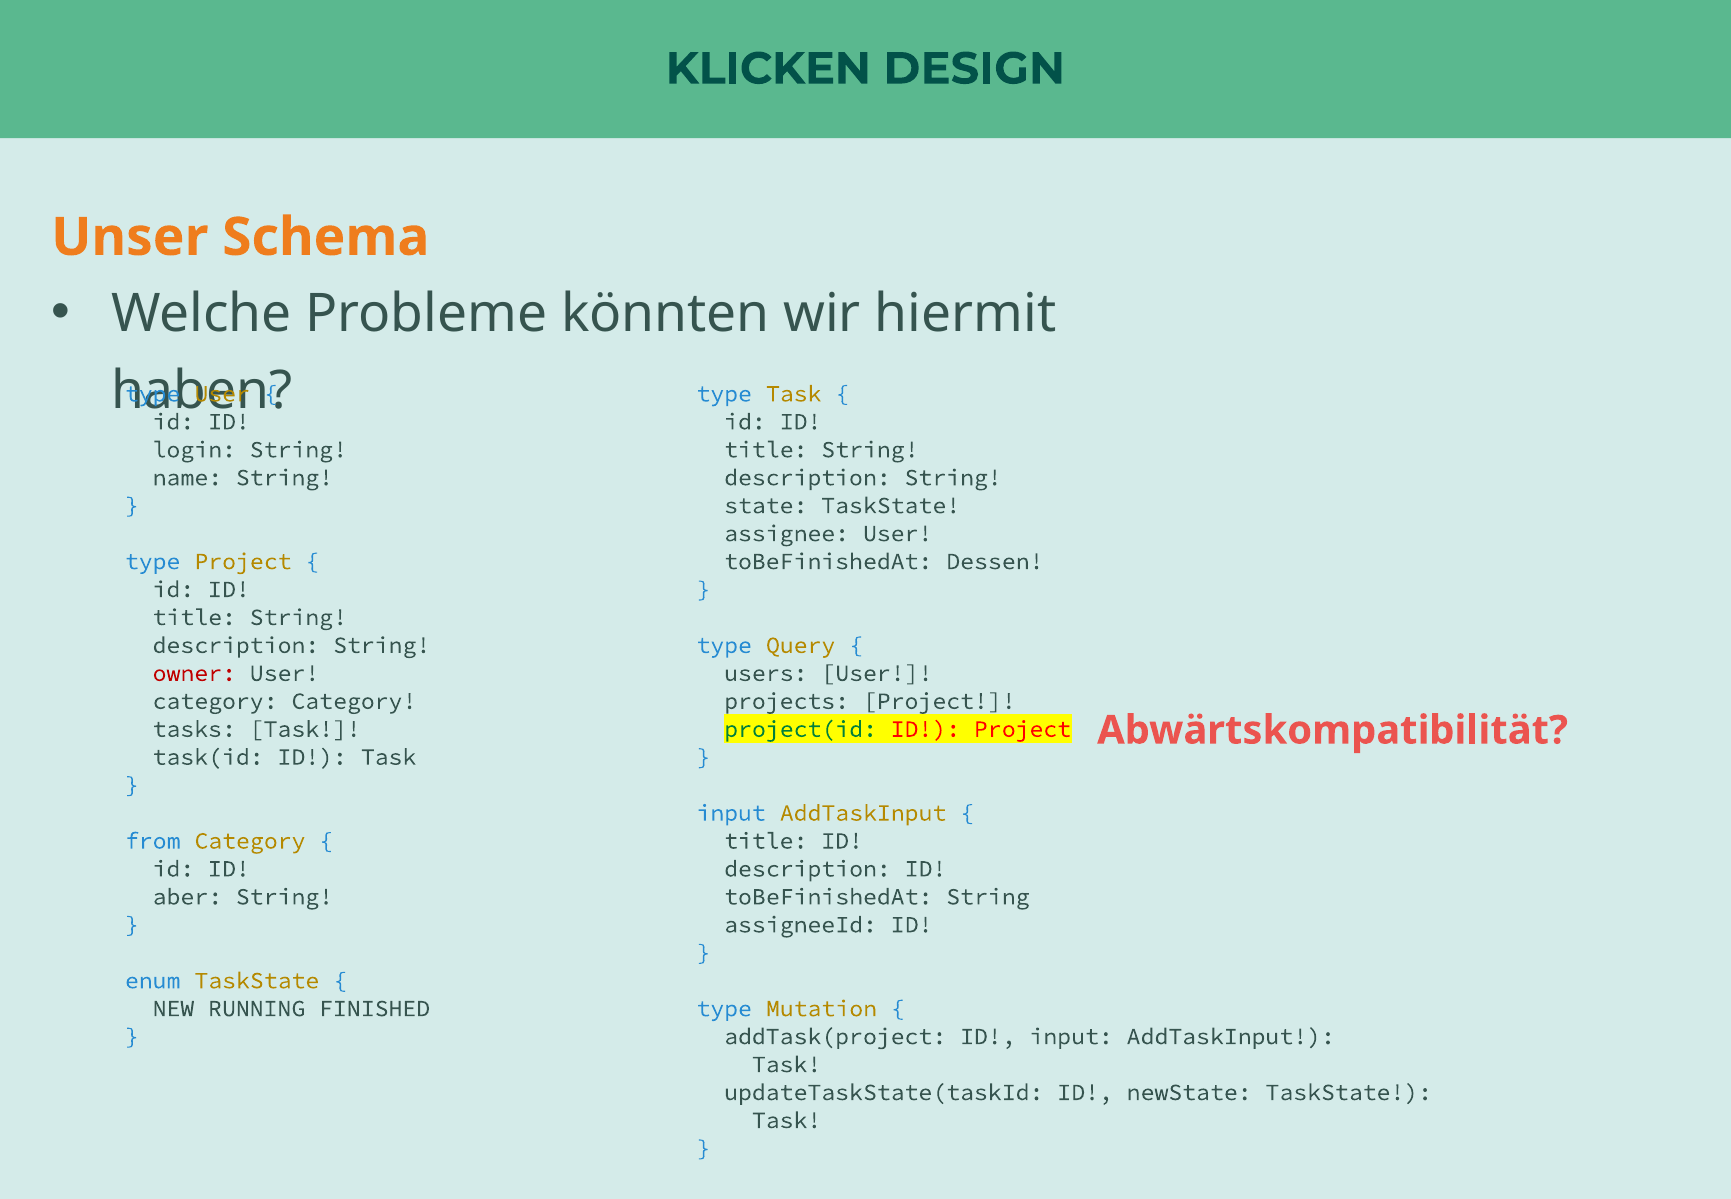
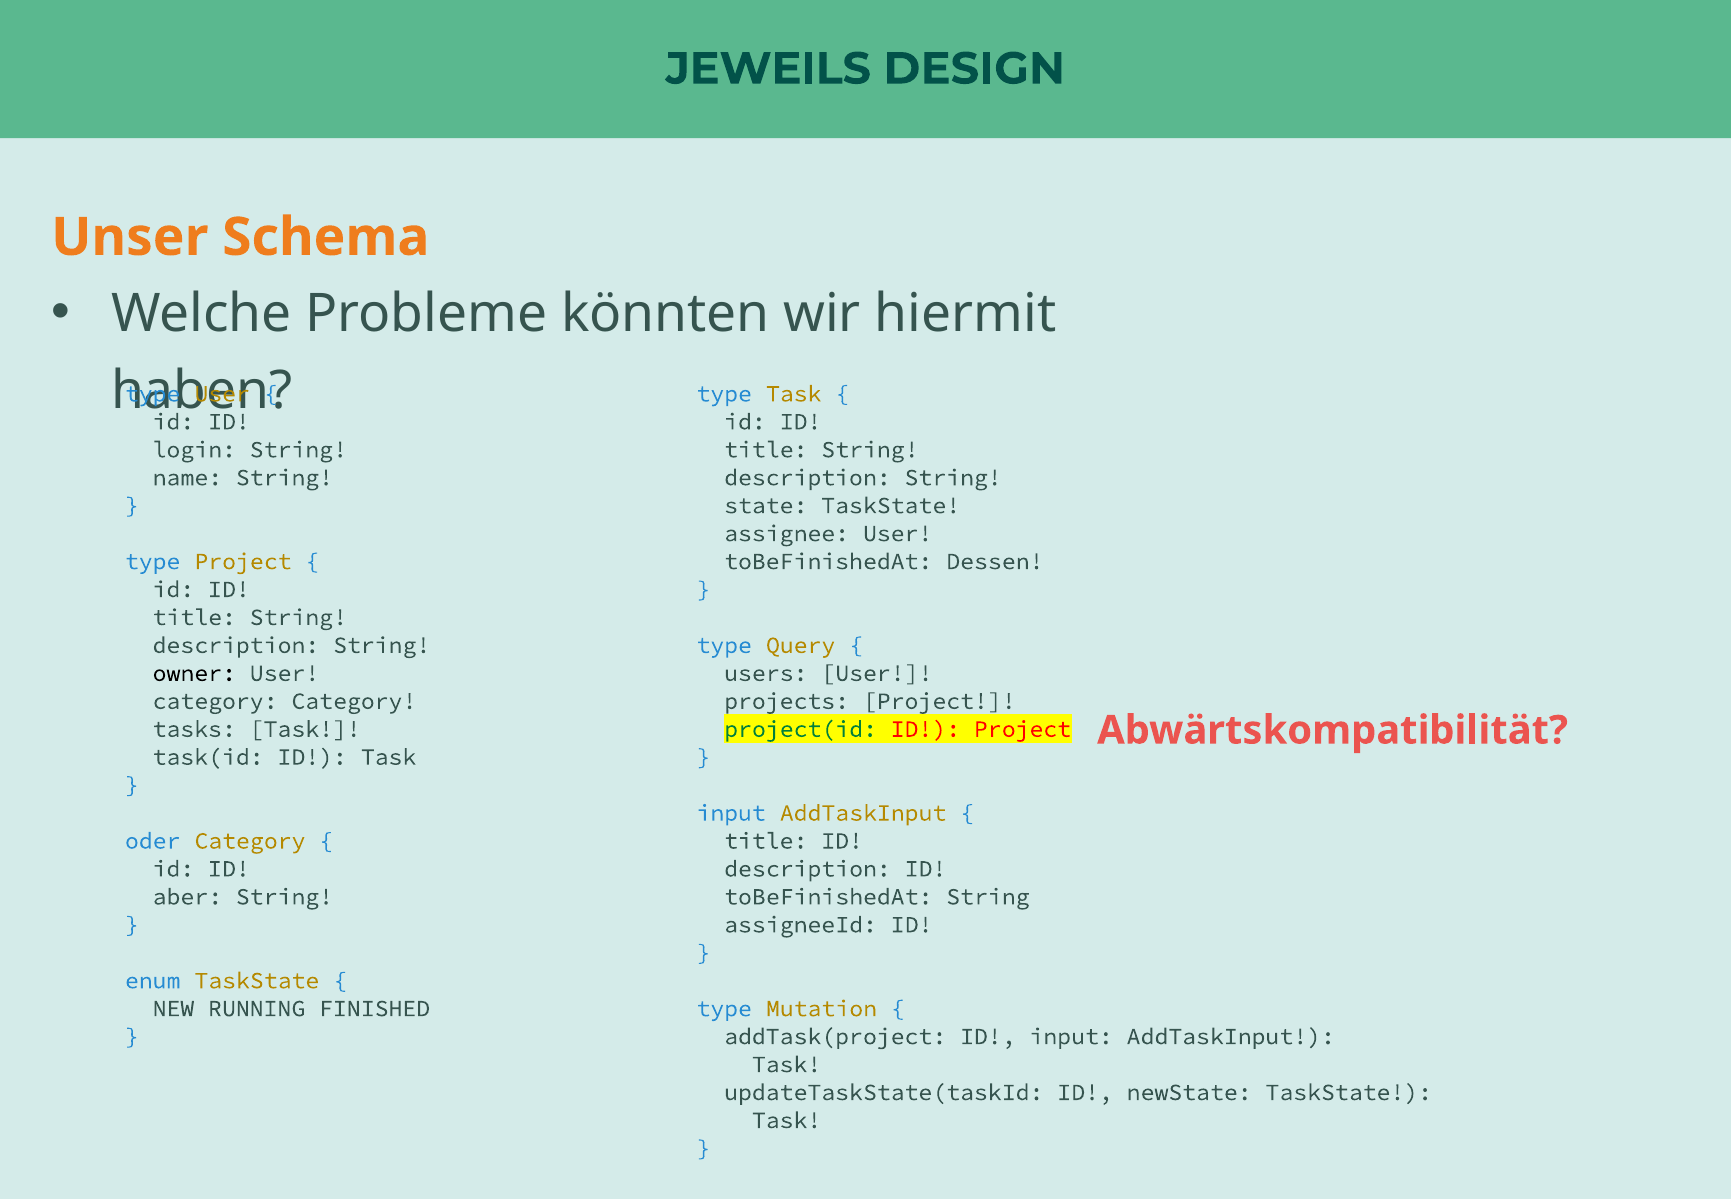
KLICKEN: KLICKEN -> JEWEILS
owner colour: red -> black
from: from -> oder
